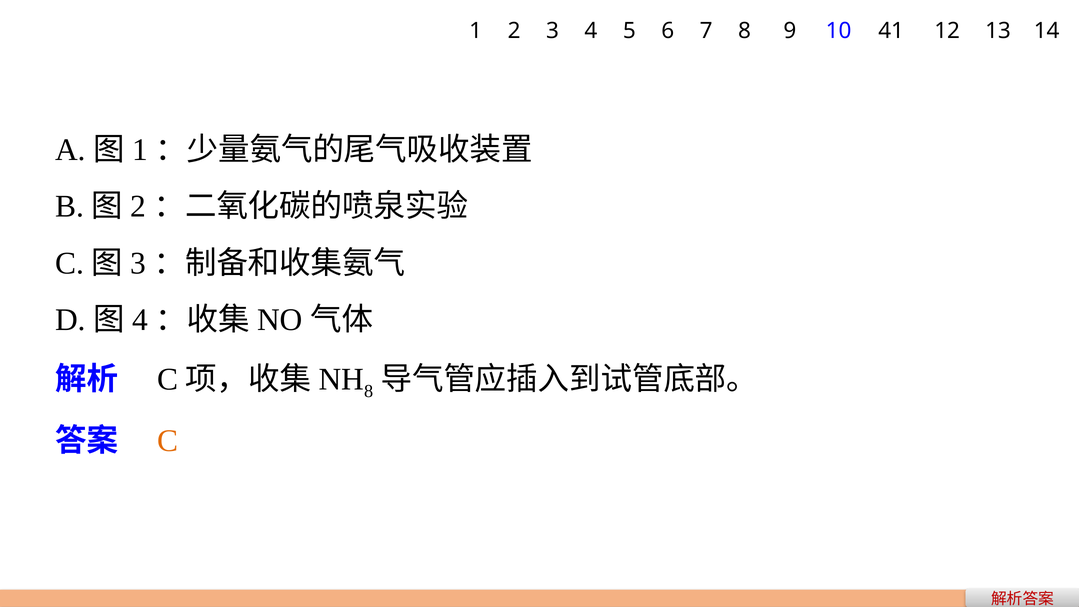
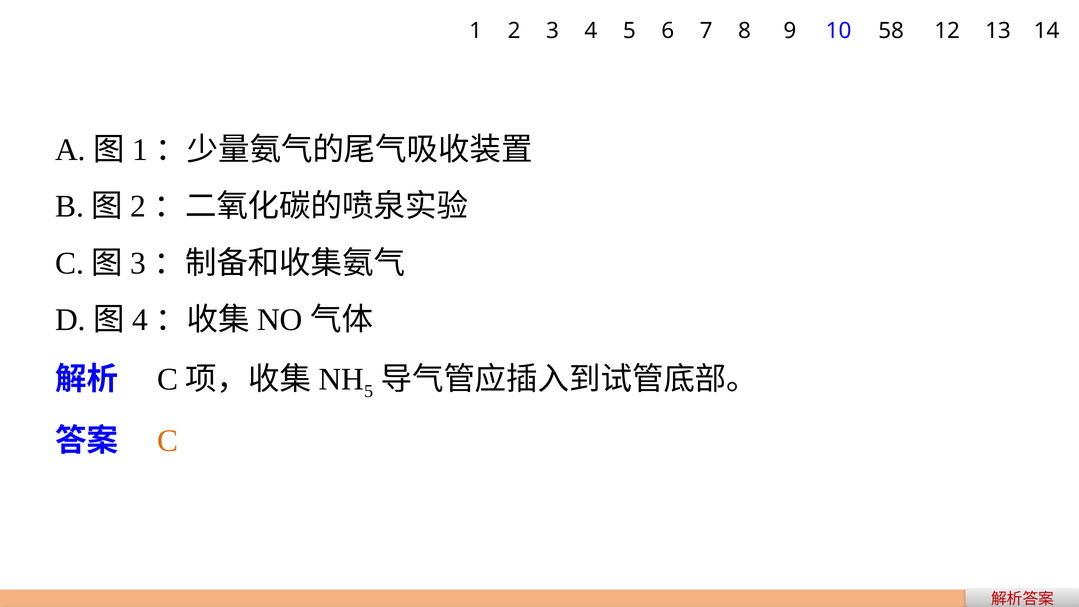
41: 41 -> 58
8 at (369, 392): 8 -> 5
